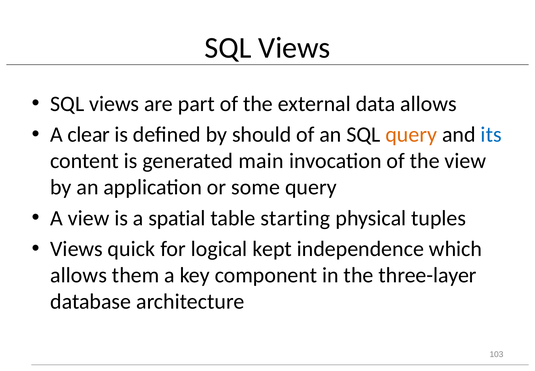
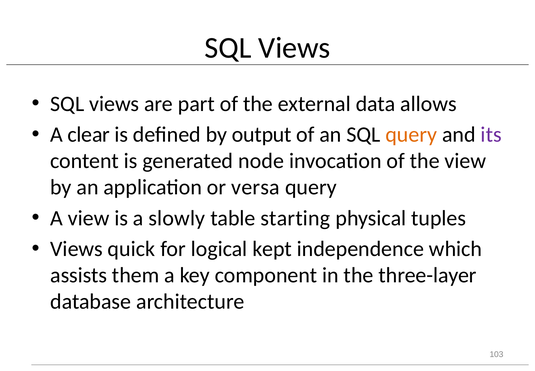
should: should -> output
its colour: blue -> purple
main: main -> node
some: some -> versa
spatial: spatial -> slowly
allows at (79, 275): allows -> assists
